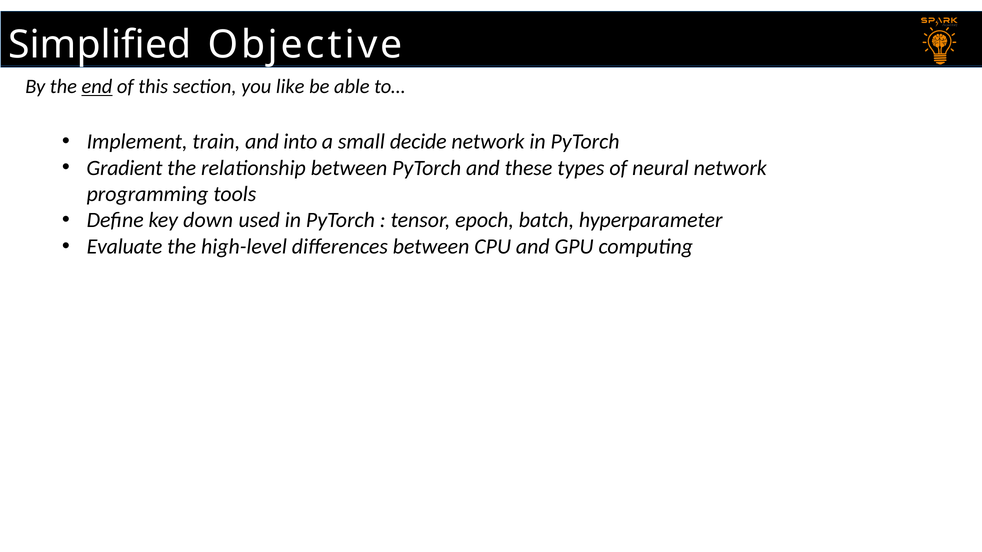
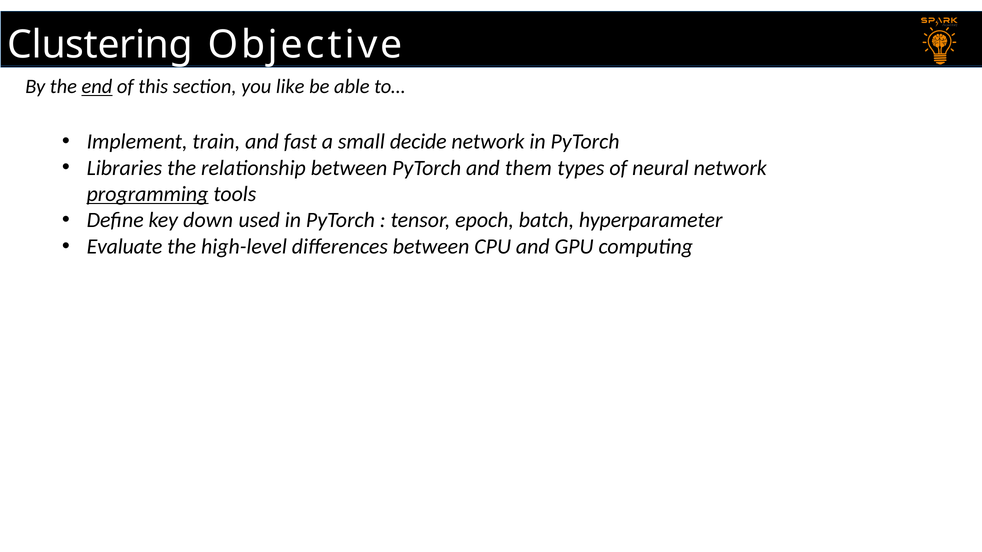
Simplified: Simplified -> Clustering
into: into -> fast
Gradient: Gradient -> Libraries
these: these -> them
programming underline: none -> present
